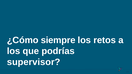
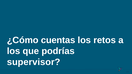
siempre: siempre -> cuentas
